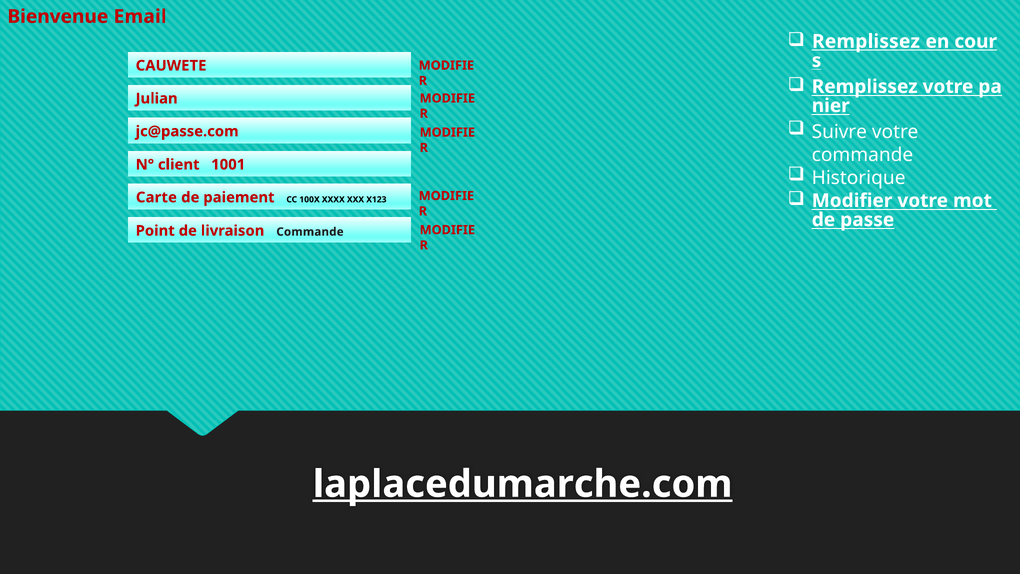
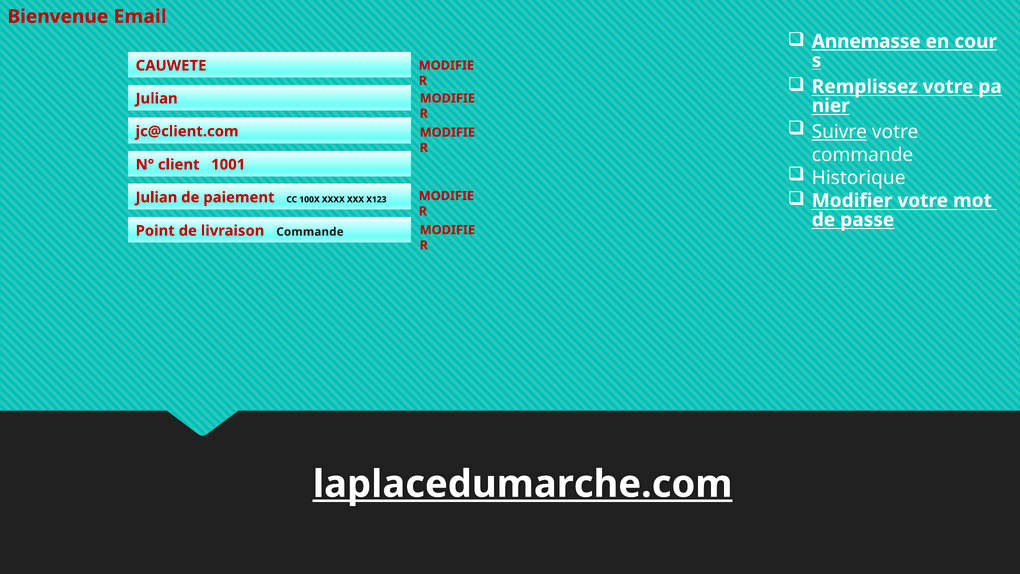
Remplissez at (866, 41): Remplissez -> Annemasse
Suivre underline: none -> present
jc@passe.com: jc@passe.com -> jc@client.com
Carte at (156, 197): Carte -> Julian
